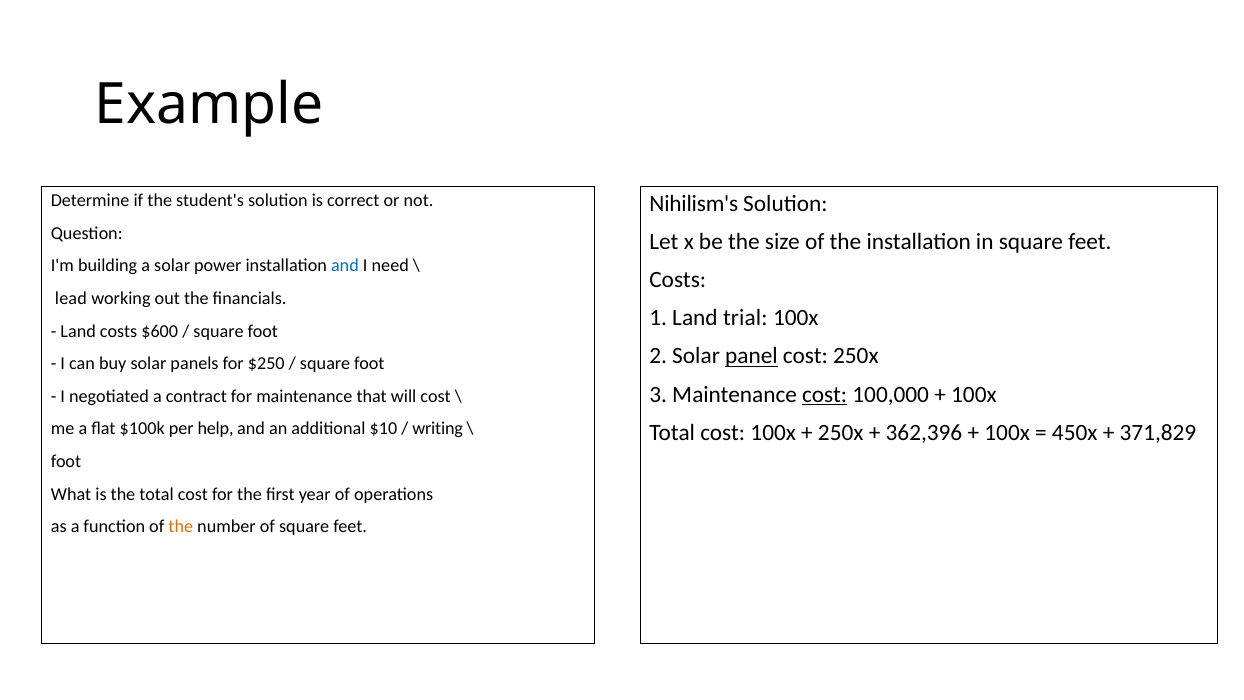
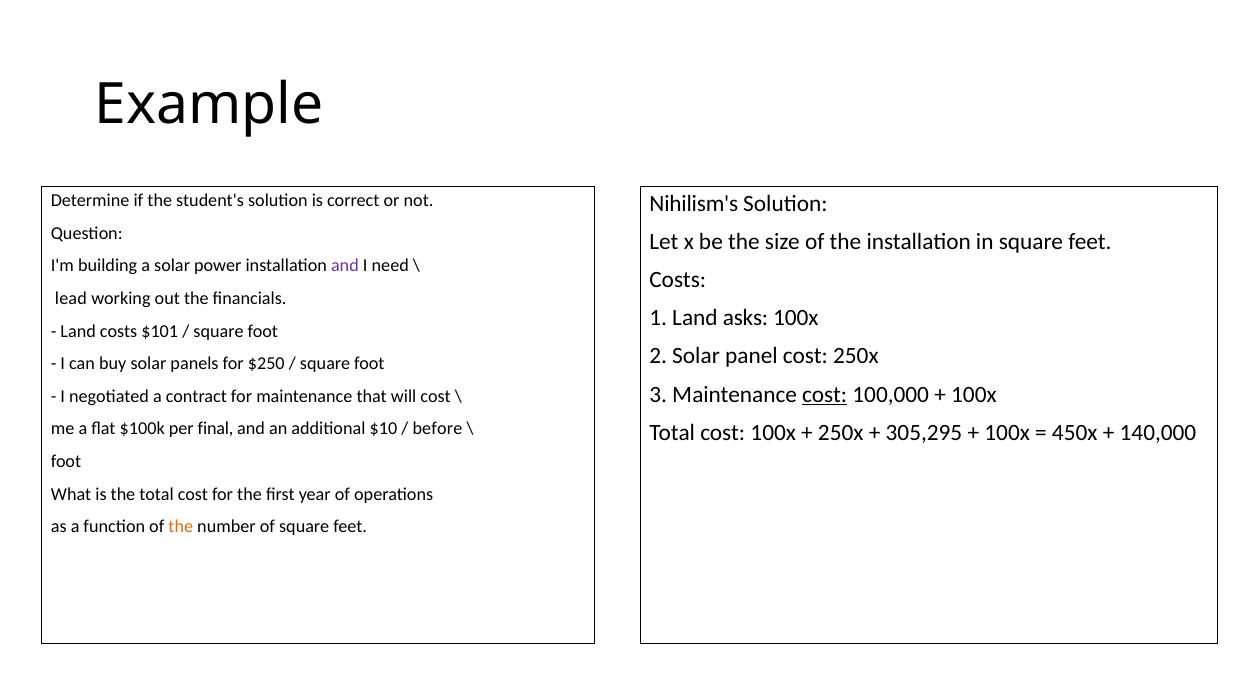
and at (345, 266) colour: blue -> purple
trial: trial -> asks
$600: $600 -> $101
panel underline: present -> none
help: help -> final
writing: writing -> before
362,396: 362,396 -> 305,295
371,829: 371,829 -> 140,000
